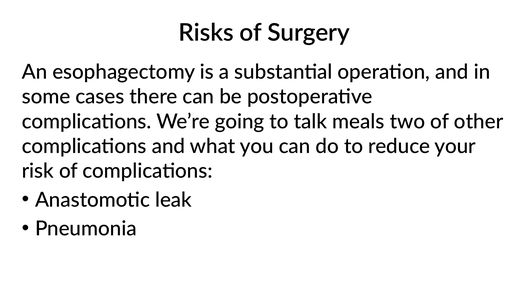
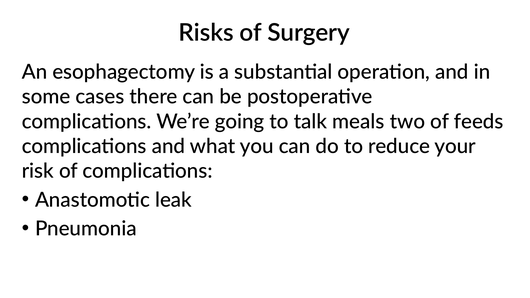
other: other -> feeds
